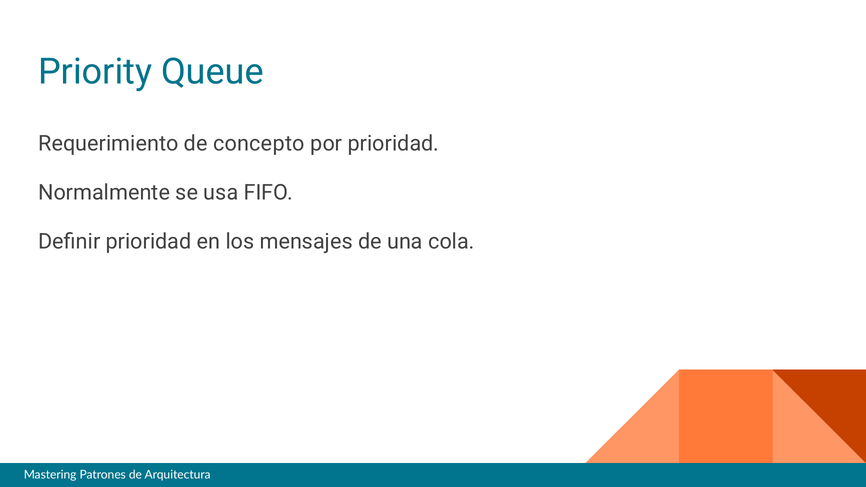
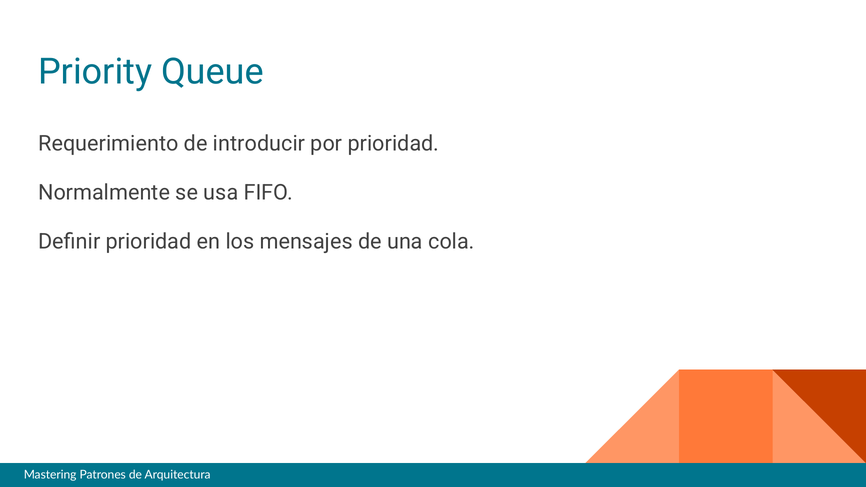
concepto: concepto -> introducir
